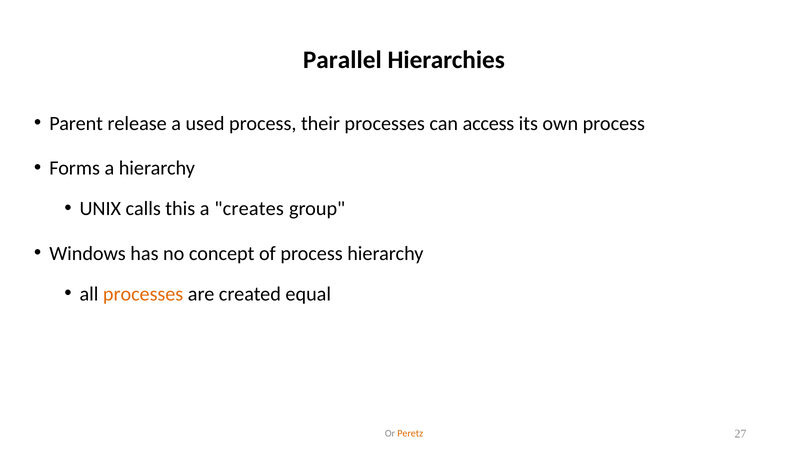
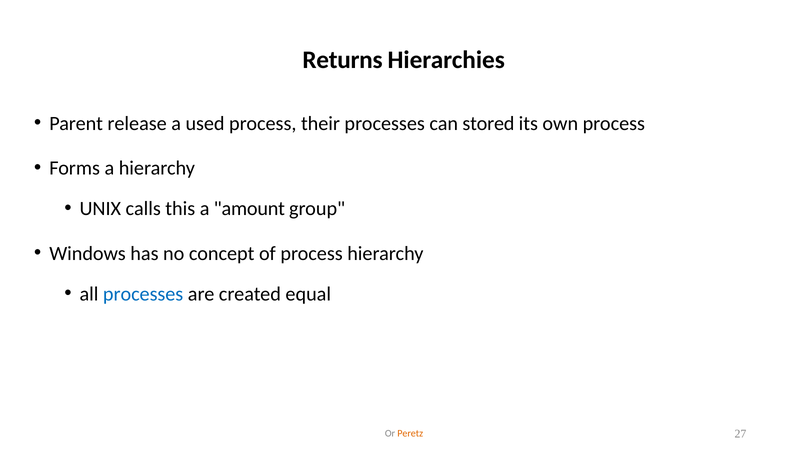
Parallel: Parallel -> Returns
access: access -> stored
creates: creates -> amount
processes at (143, 294) colour: orange -> blue
